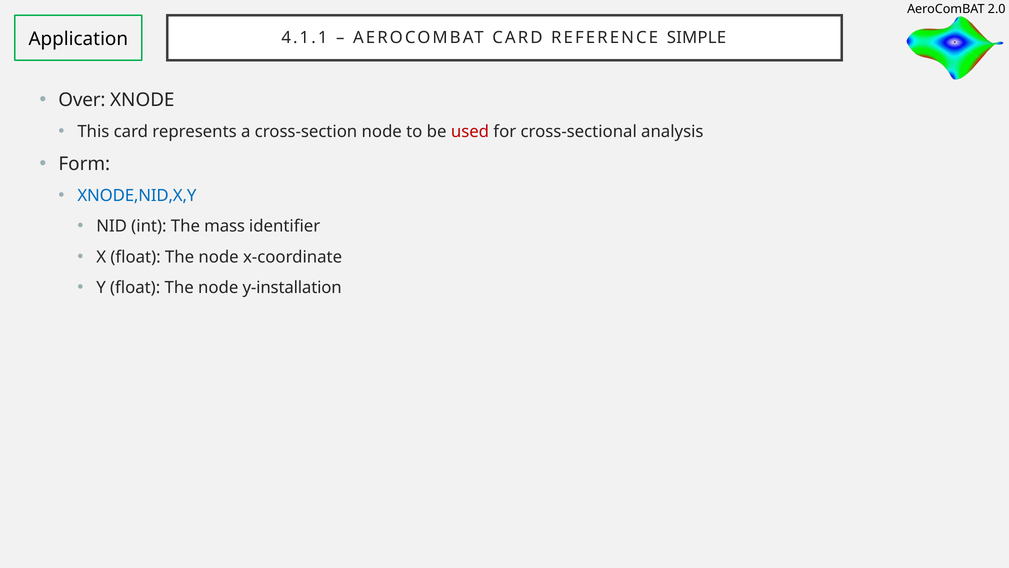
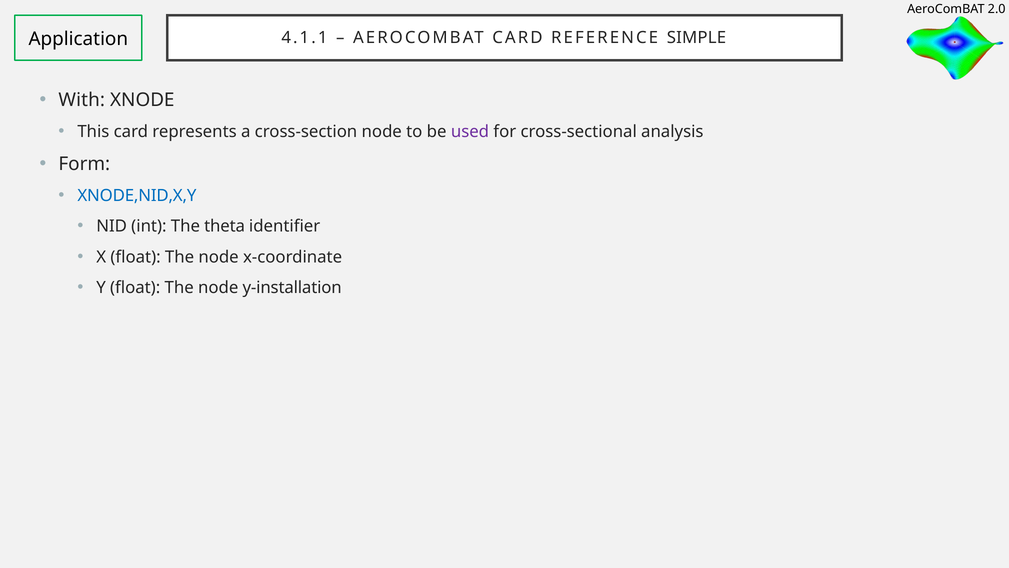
Over: Over -> With
used colour: red -> purple
mass: mass -> theta
